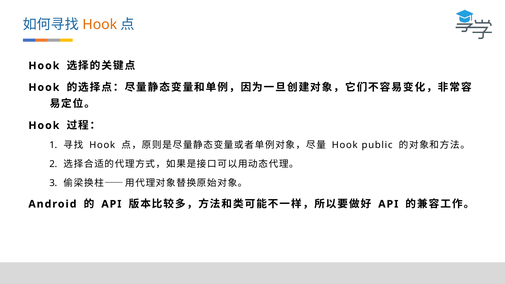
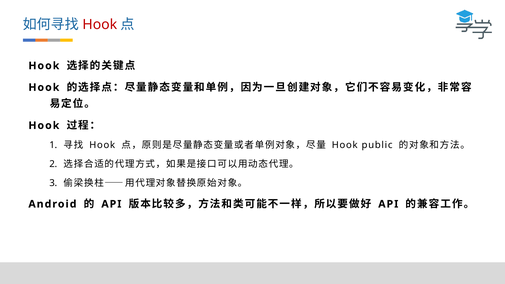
Hook at (100, 25) colour: orange -> red
